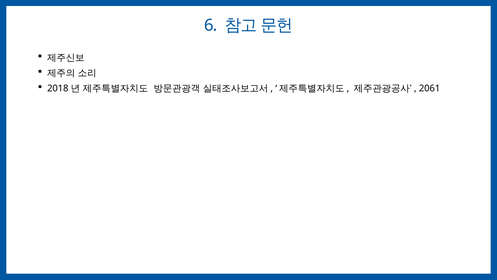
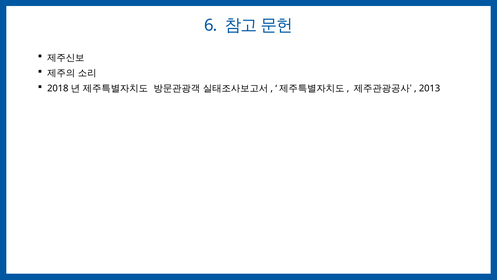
2061: 2061 -> 2013
